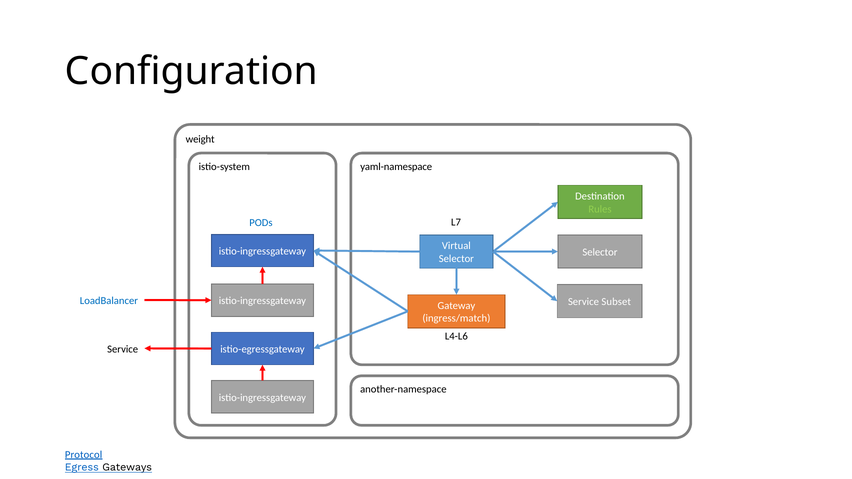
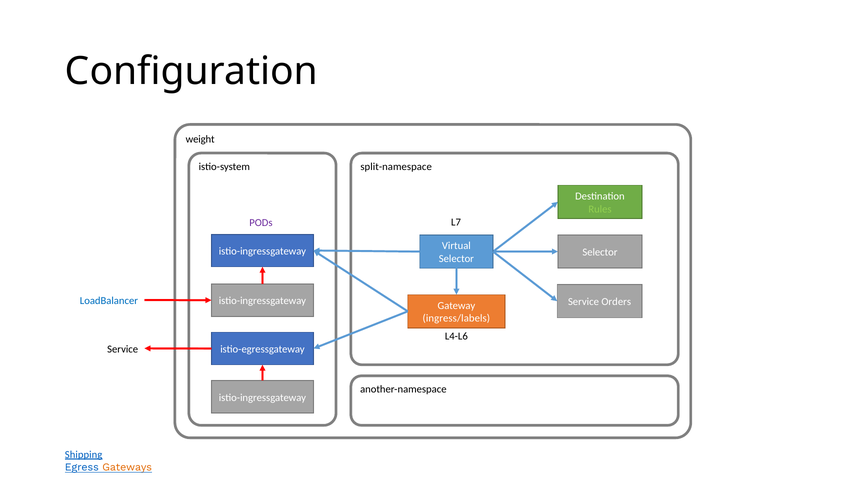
yaml-namespace: yaml-namespace -> split-namespace
PODs colour: blue -> purple
Subset: Subset -> Orders
ingress/match: ingress/match -> ingress/labels
Protocol: Protocol -> Shipping
Gateways colour: black -> orange
